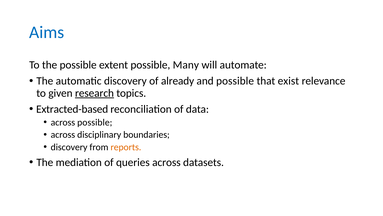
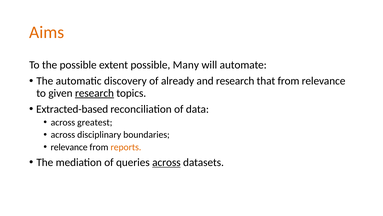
Aims colour: blue -> orange
and possible: possible -> research
that exist: exist -> from
across possible: possible -> greatest
discovery at (69, 147): discovery -> relevance
across at (166, 162) underline: none -> present
